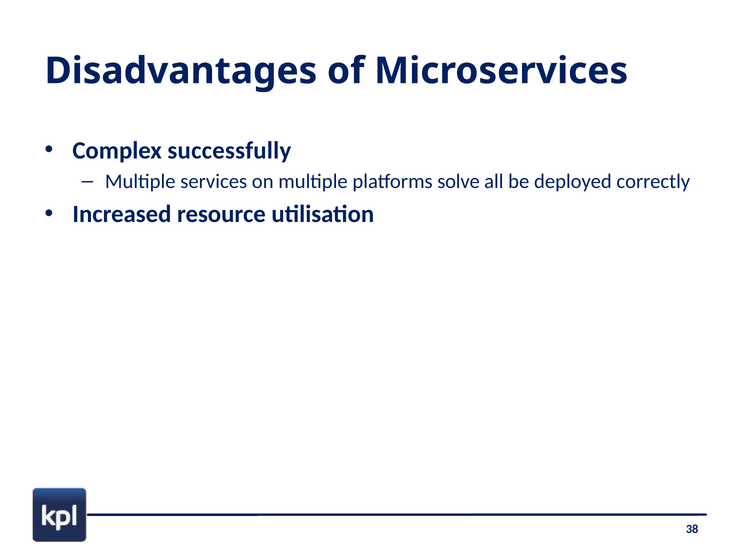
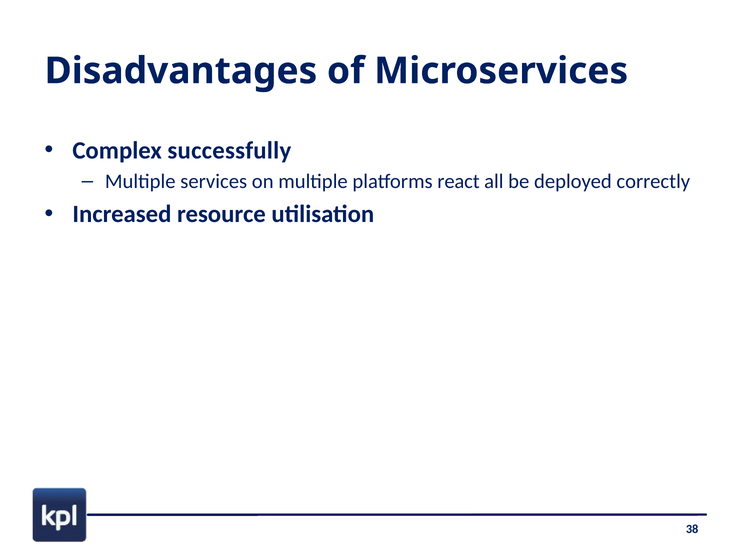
solve: solve -> react
